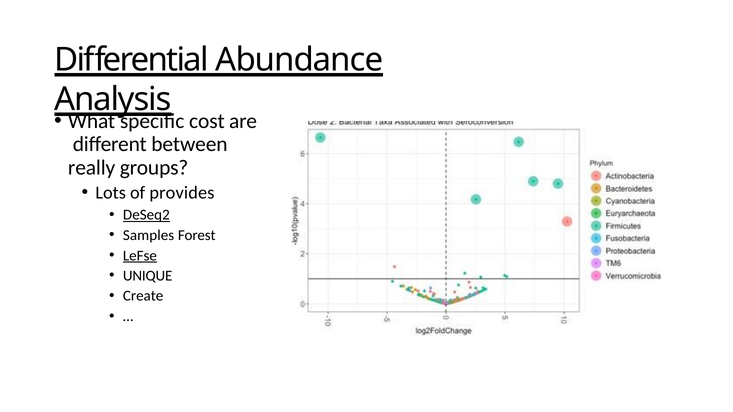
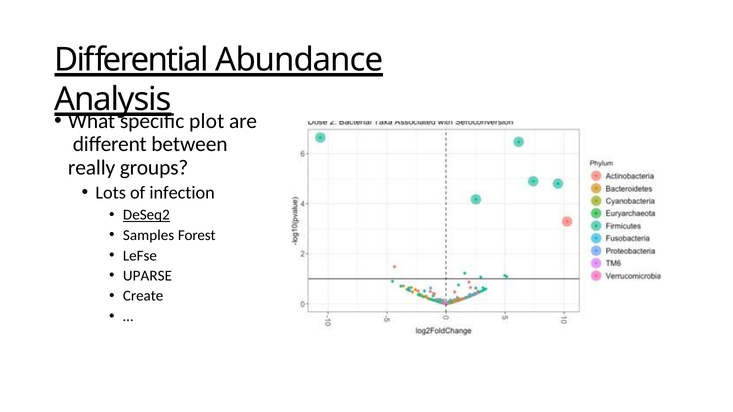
cost: cost -> plot
provides: provides -> infection
LeFse underline: present -> none
UNIQUE: UNIQUE -> UPARSE
